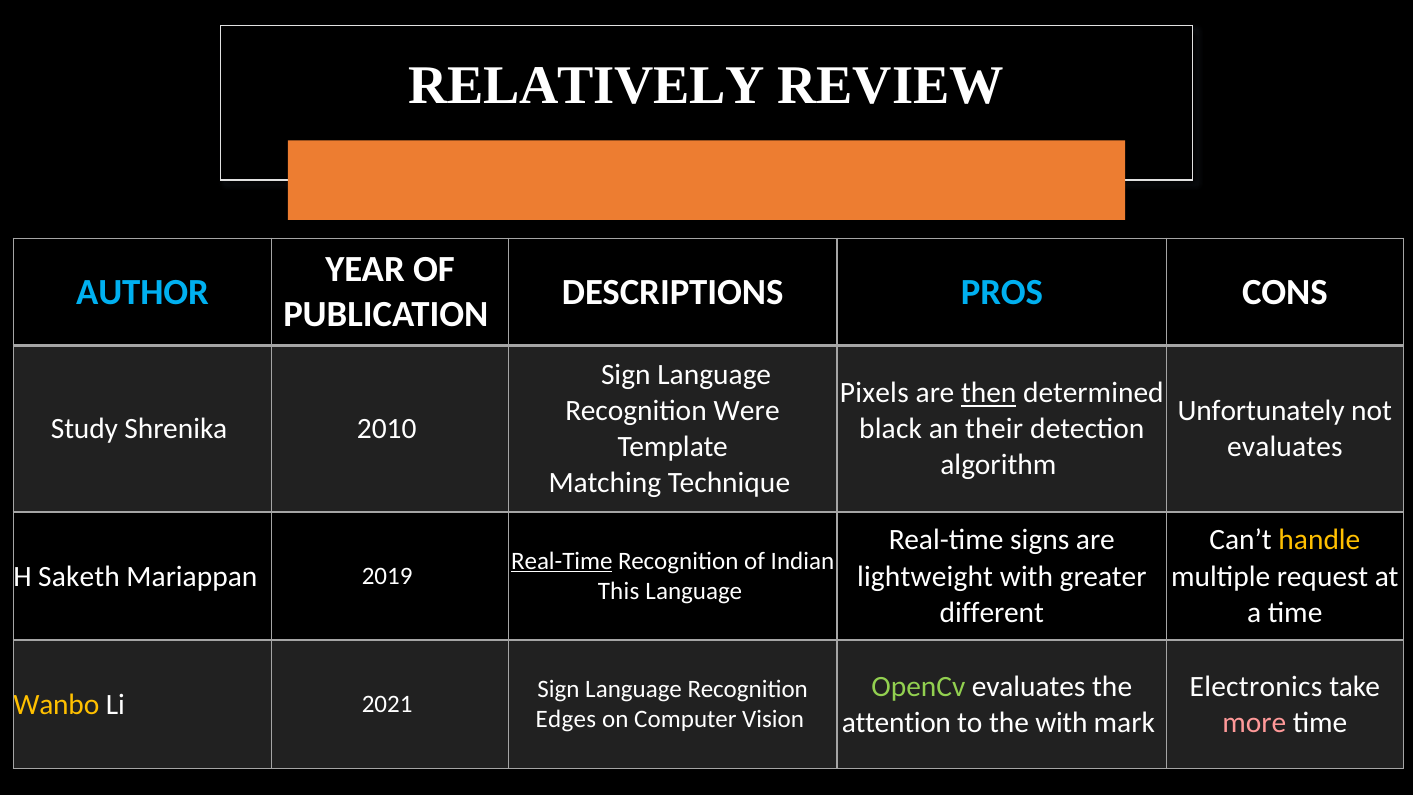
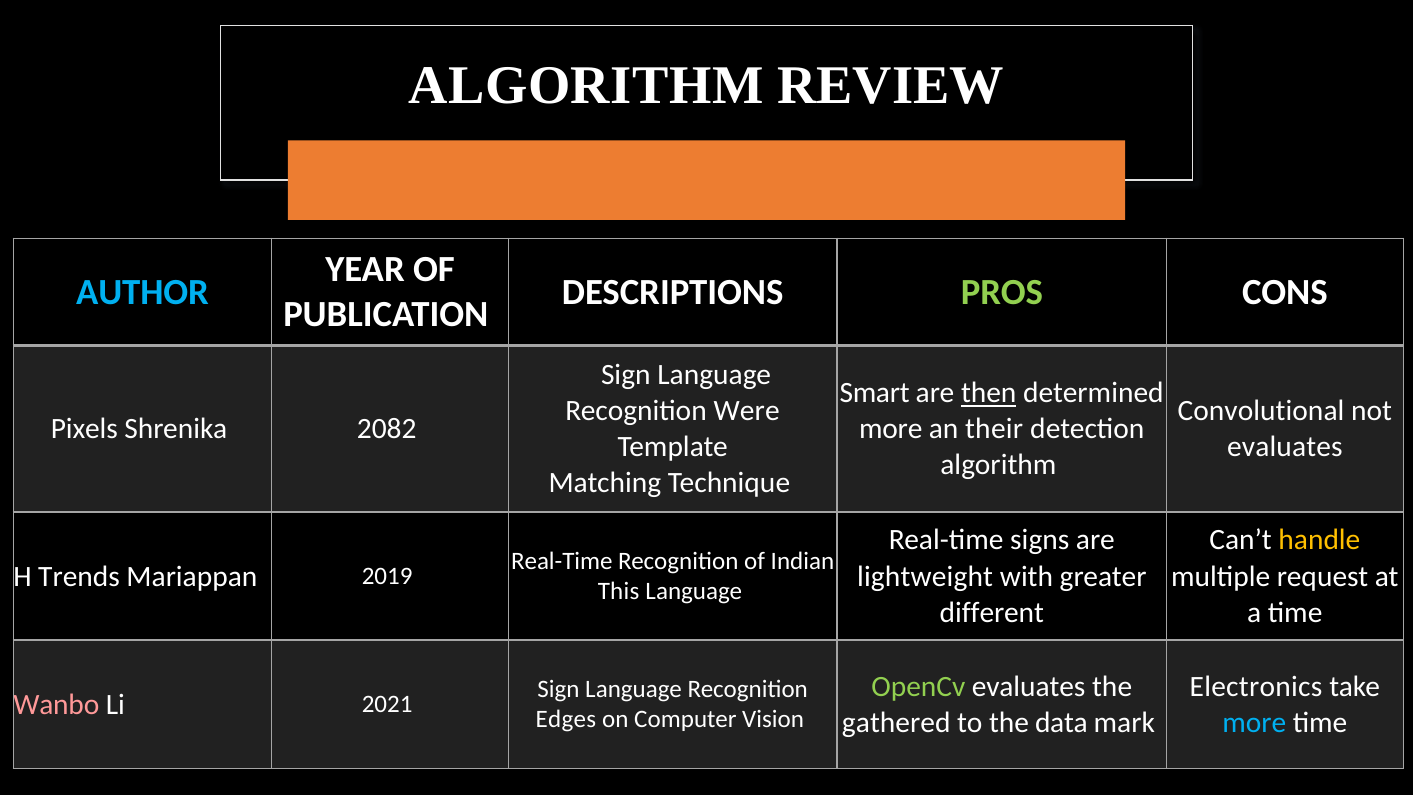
RELATIVELY at (586, 86): RELATIVELY -> ALGORITHM
PROS colour: light blue -> light green
Pixels: Pixels -> Smart
Unfortunately: Unfortunately -> Convolutional
Study: Study -> Pixels
2010: 2010 -> 2082
black at (891, 429): black -> more
Real-Time at (562, 561) underline: present -> none
Saketh: Saketh -> Trends
Wanbo colour: yellow -> pink
attention: attention -> gathered
the with: with -> data
more at (1254, 722) colour: pink -> light blue
